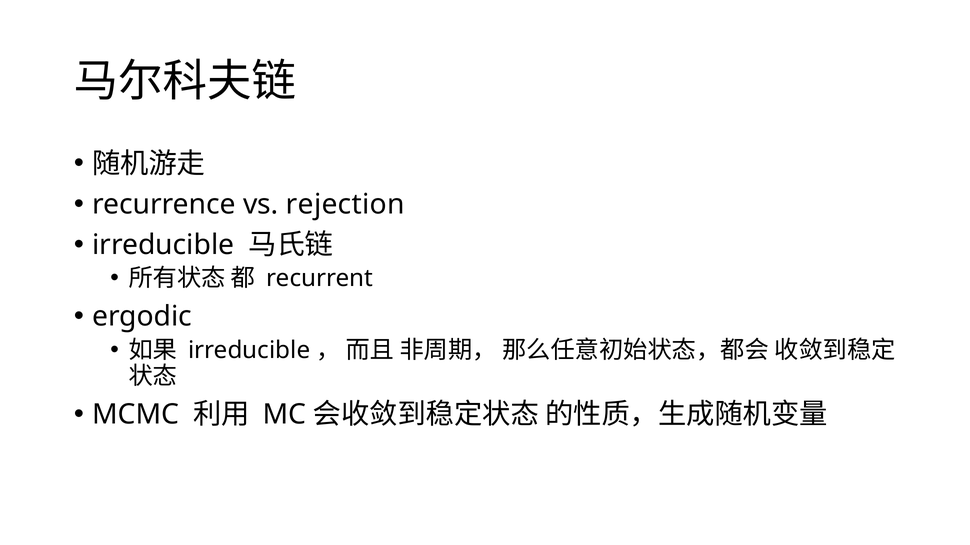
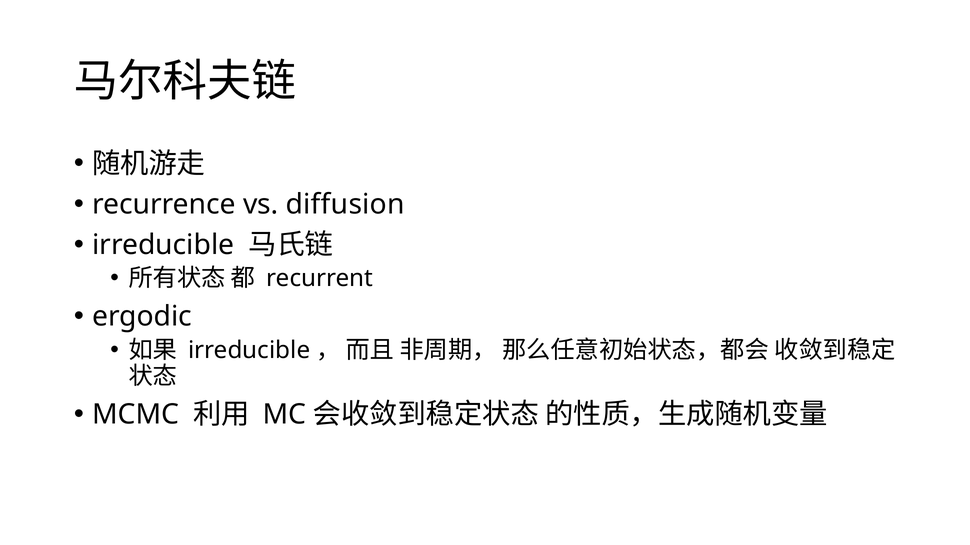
rejection: rejection -> diffusion
